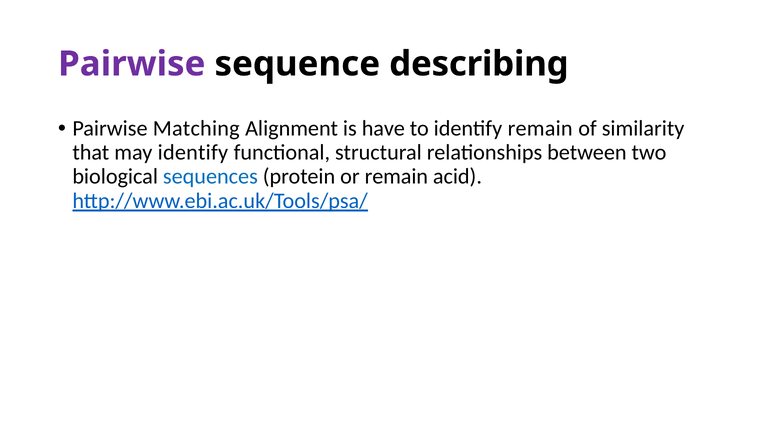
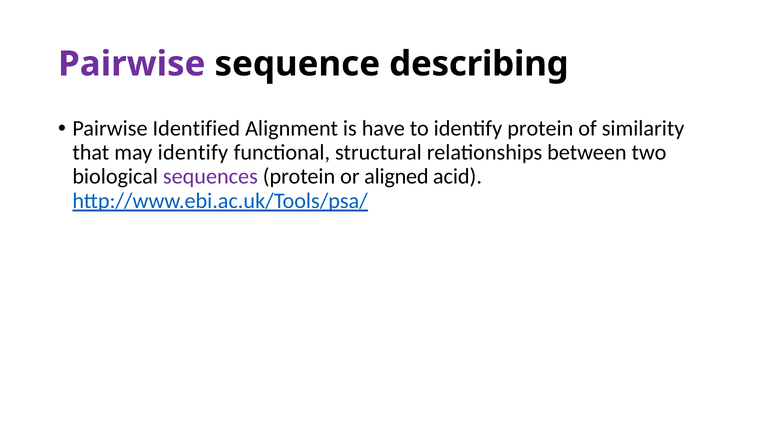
Matching: Matching -> Identified
identify remain: remain -> protein
sequences colour: blue -> purple
or remain: remain -> aligned
